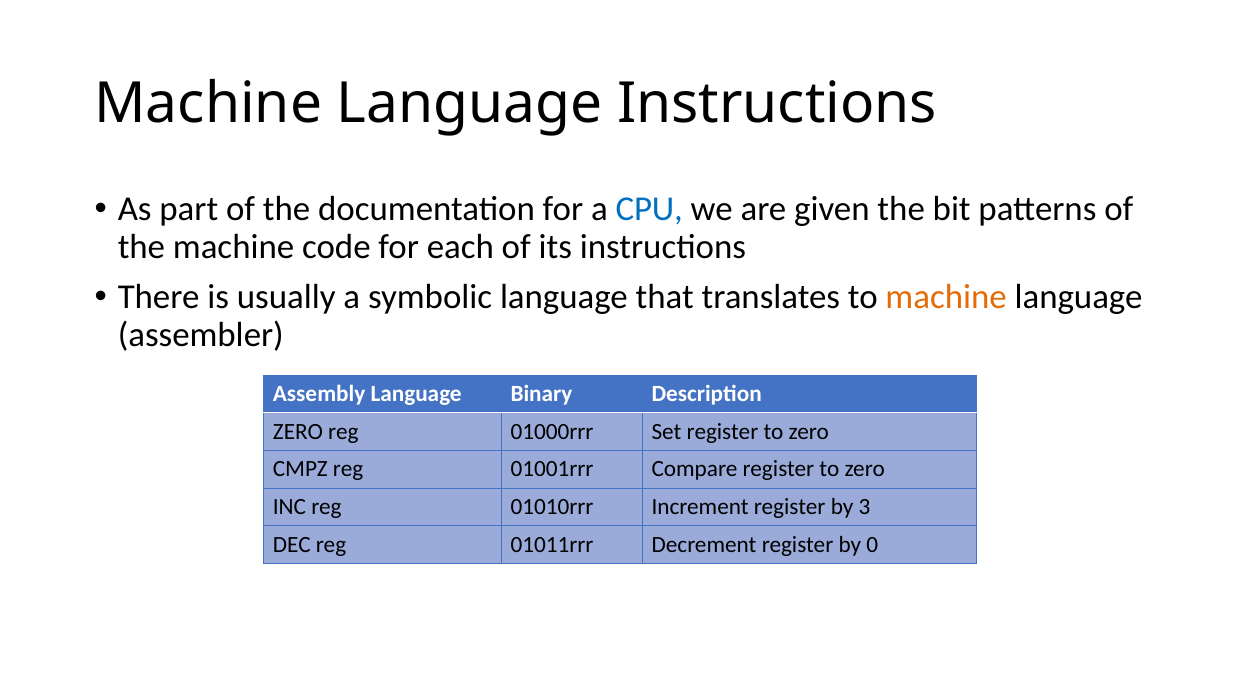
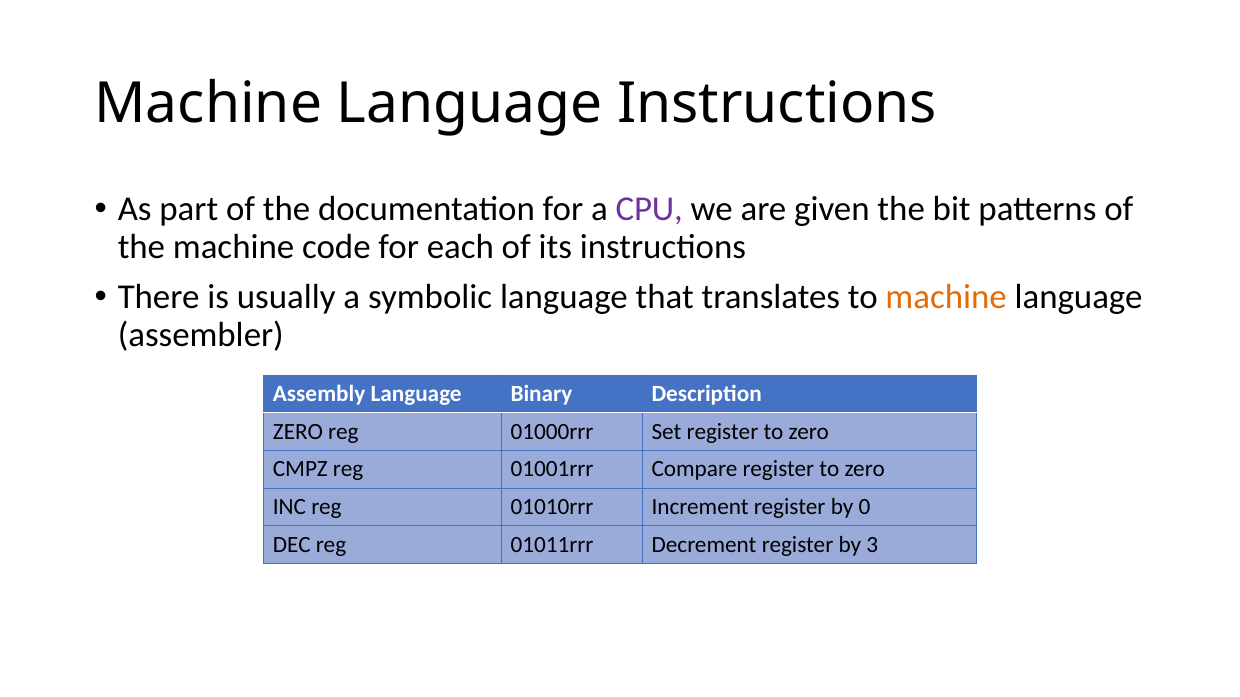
CPU colour: blue -> purple
3: 3 -> 0
0: 0 -> 3
